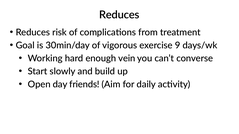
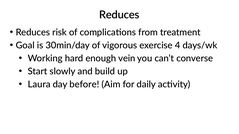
9: 9 -> 4
Open: Open -> Laura
friends: friends -> before
